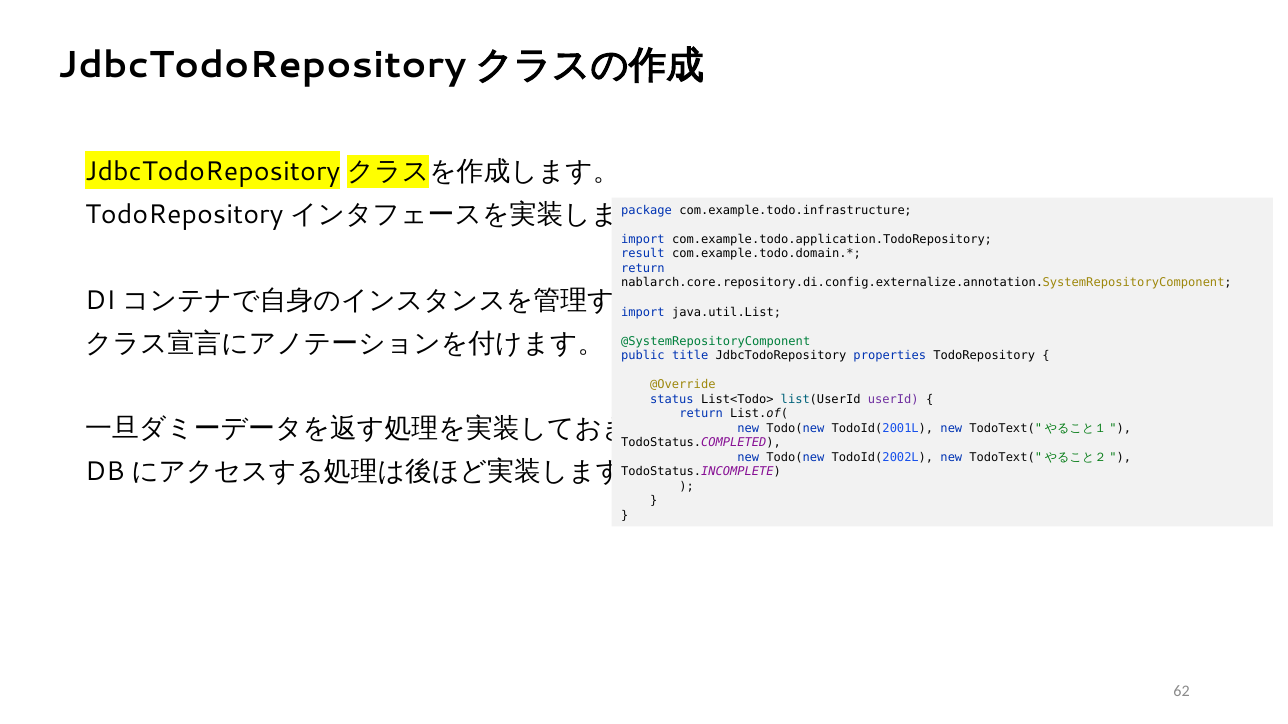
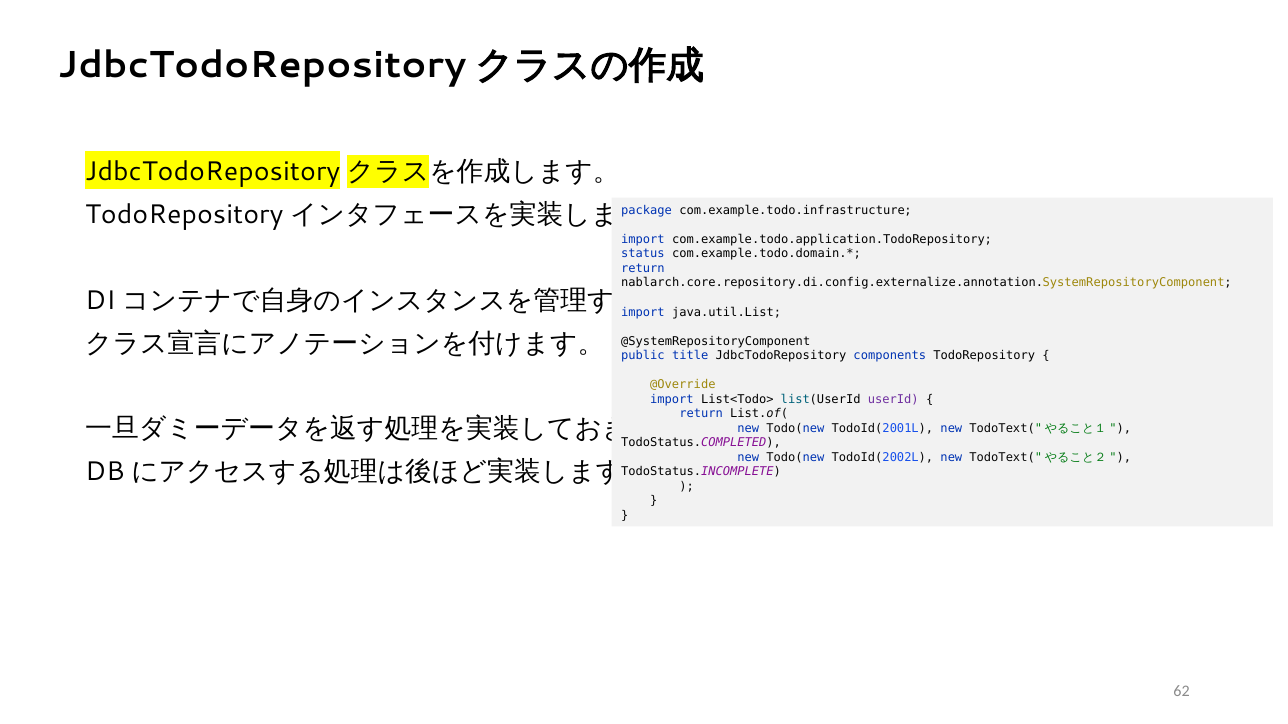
result: result -> status
@SystemRepositoryComponent colour: green -> black
properties: properties -> components
status at (672, 399): status -> import
